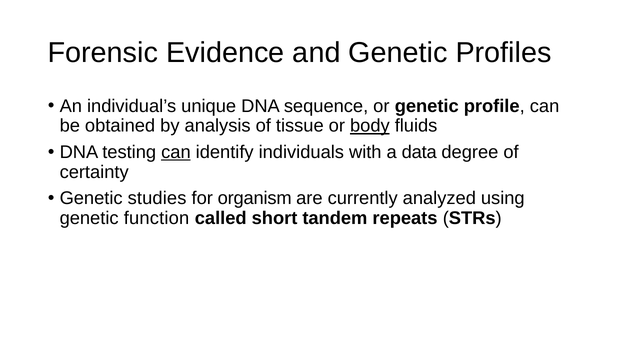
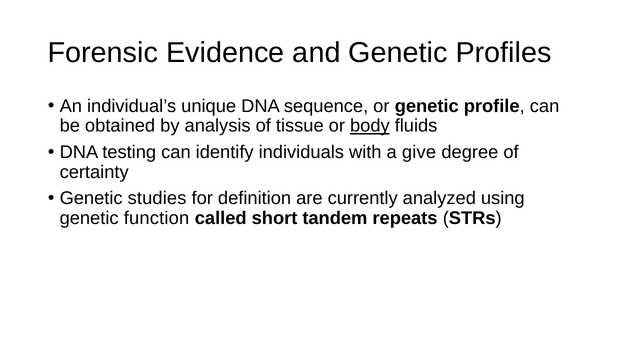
can at (176, 152) underline: present -> none
data: data -> give
organism: organism -> definition
